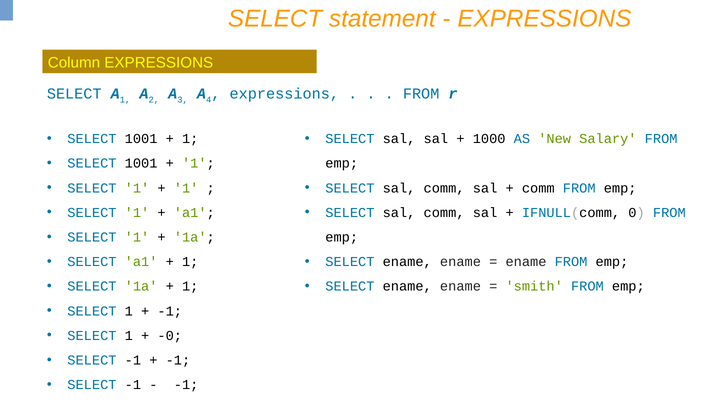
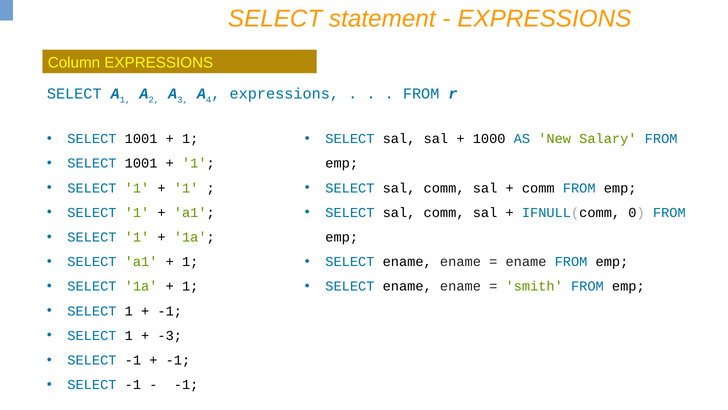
-0: -0 -> -3
